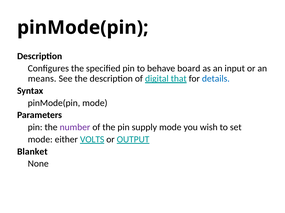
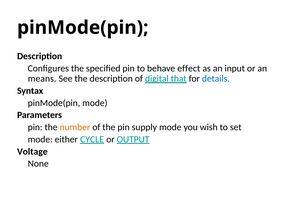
board: board -> effect
number colour: purple -> orange
VOLTS: VOLTS -> CYCLE
Blanket: Blanket -> Voltage
